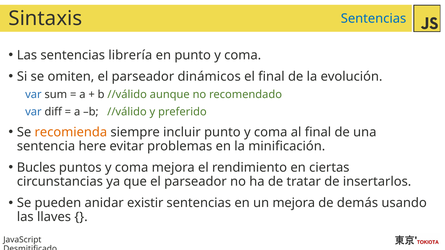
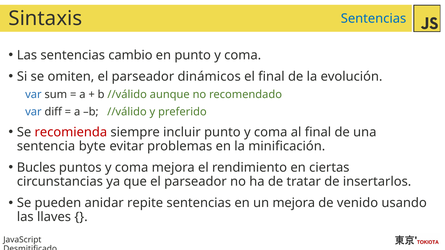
librería: librería -> cambio
recomienda colour: orange -> red
here: here -> byte
existir: existir -> repite
demás: demás -> venido
